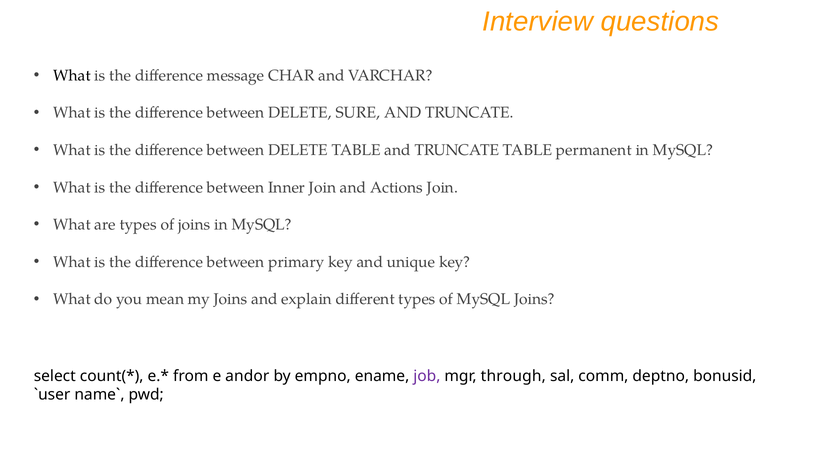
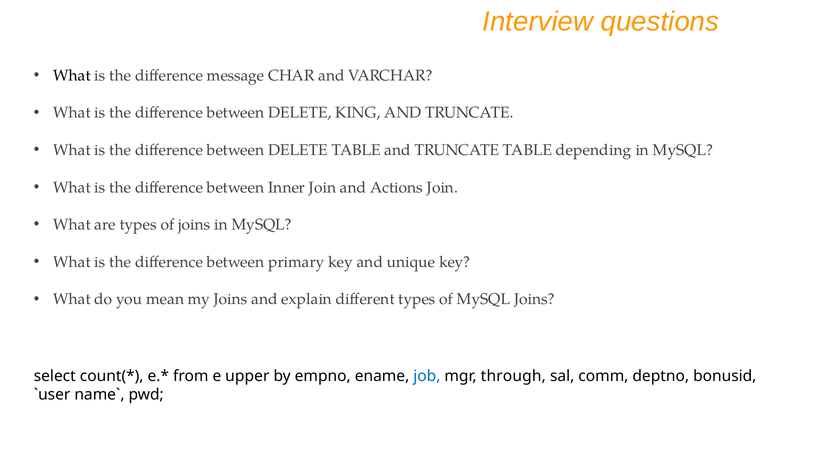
SURE: SURE -> KING
permanent: permanent -> depending
andor: andor -> upper
job colour: purple -> blue
